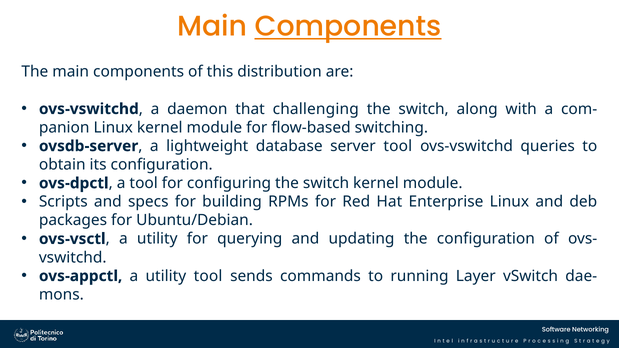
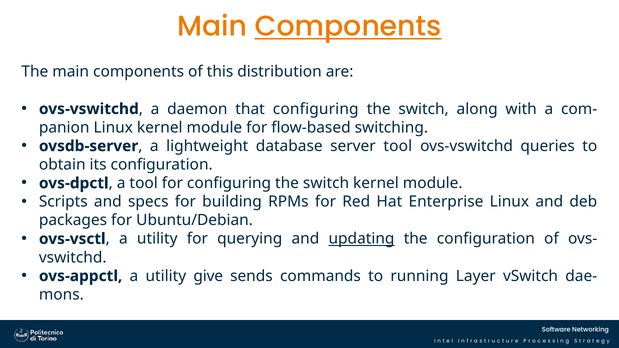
that challenging: challenging -> configuring
updating underline: none -> present
utility tool: tool -> give
